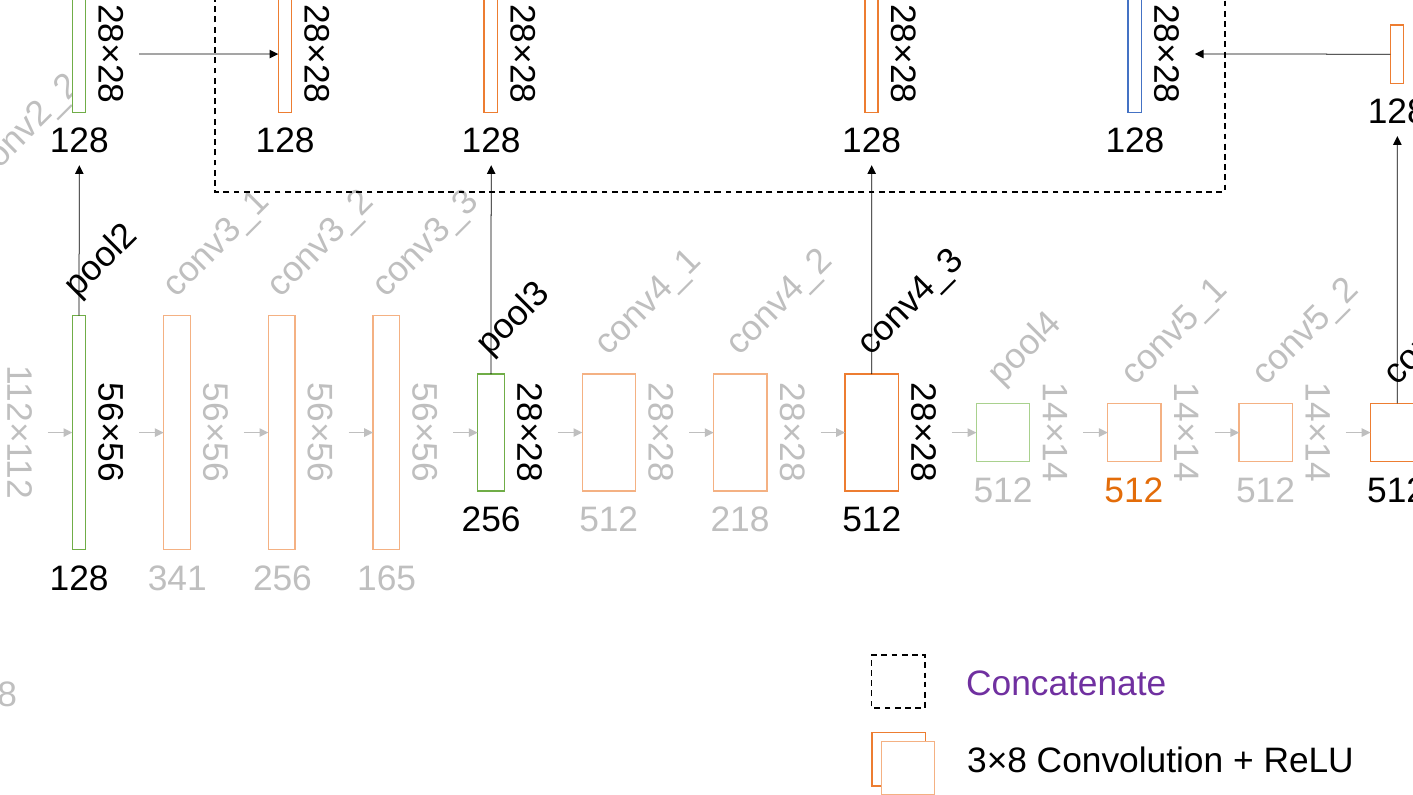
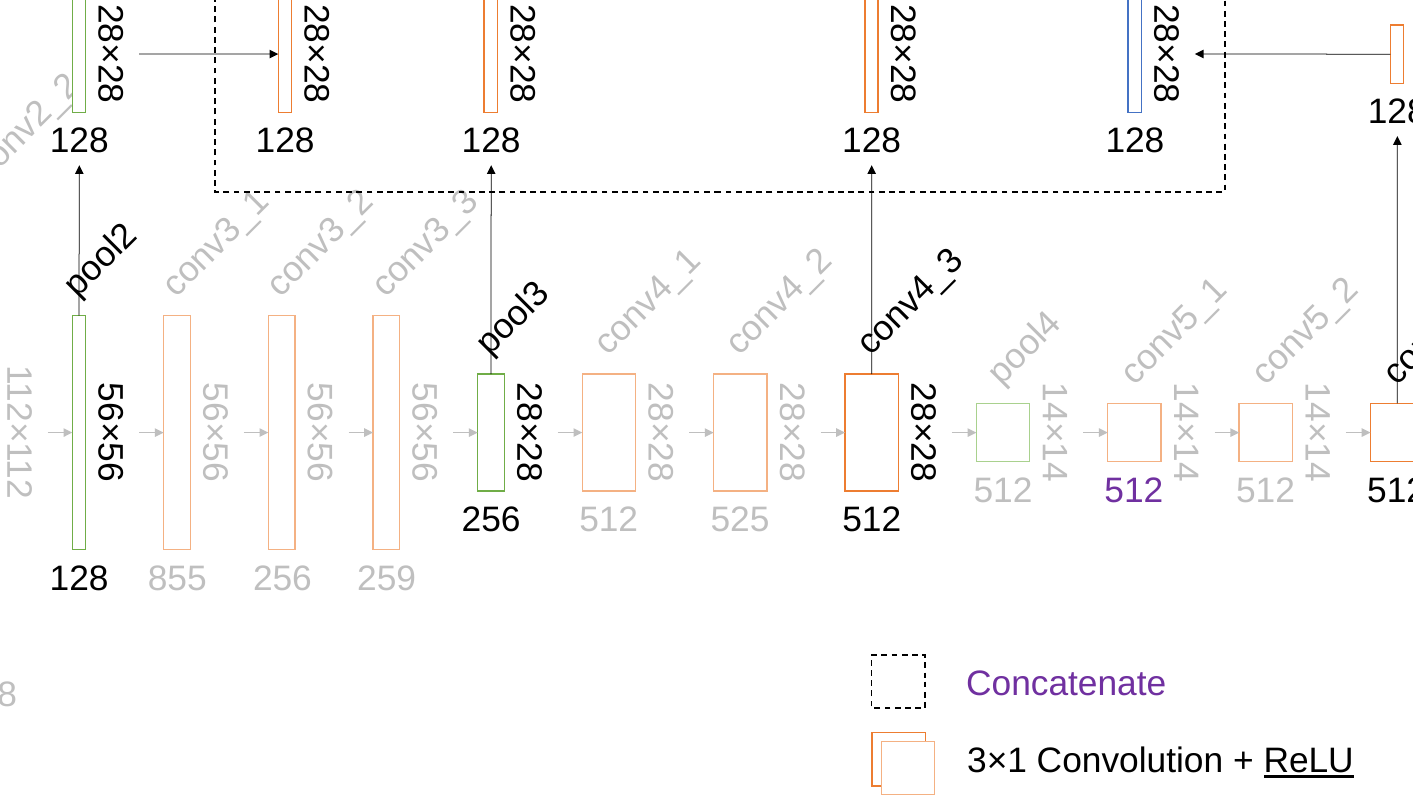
512 at (1134, 491) colour: orange -> purple
218: 218 -> 525
341: 341 -> 855
165: 165 -> 259
3×8: 3×8 -> 3×1
ReLU underline: none -> present
